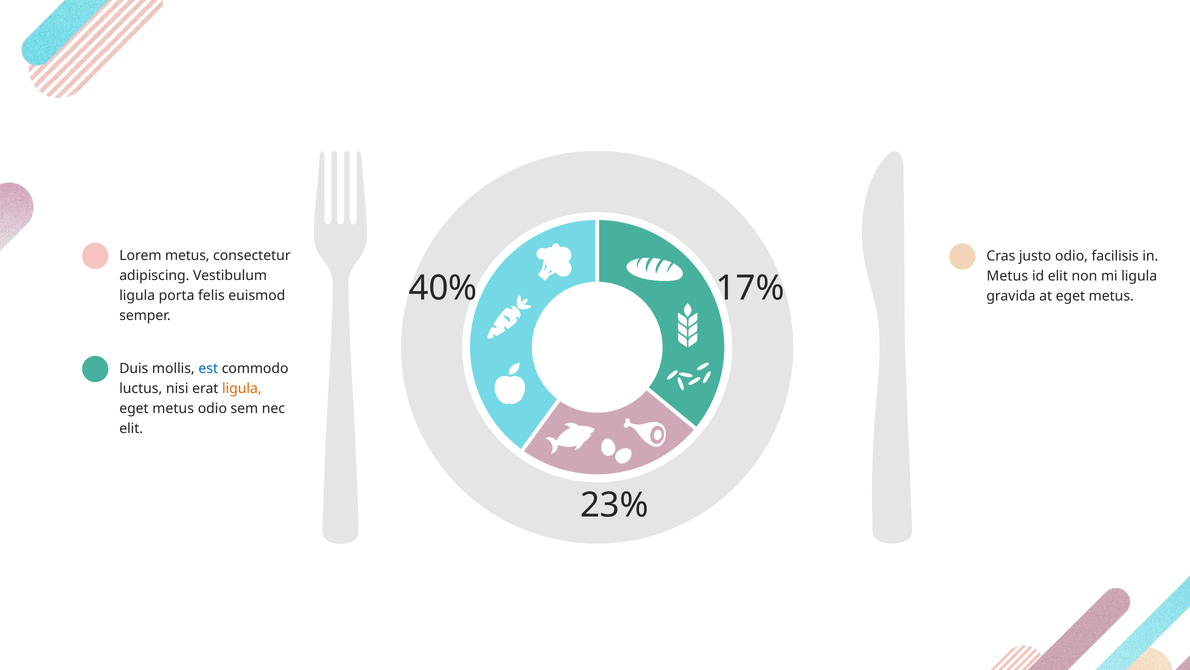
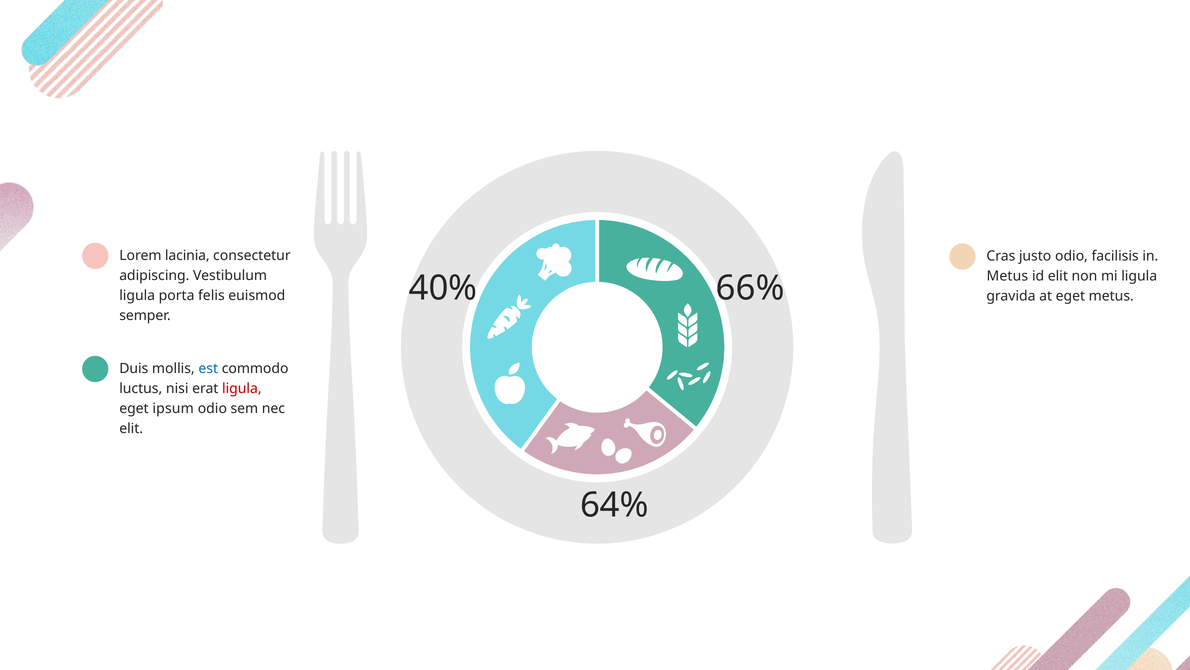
Lorem metus: metus -> lacinia
17%: 17% -> 66%
ligula at (242, 388) colour: orange -> red
metus at (173, 408): metus -> ipsum
23%: 23% -> 64%
